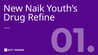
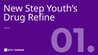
Naik: Naik -> Step
